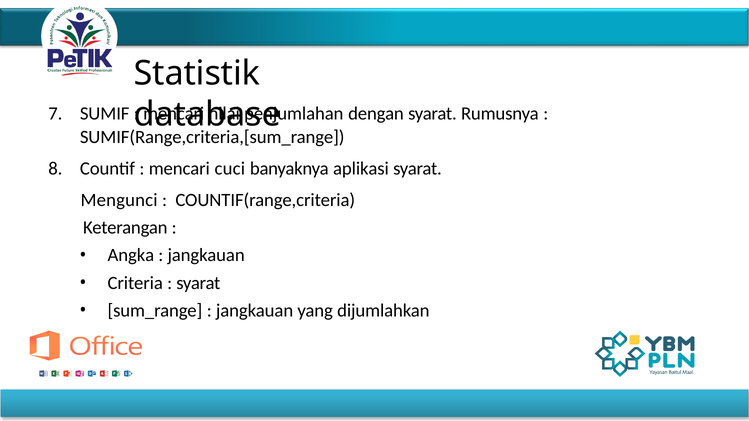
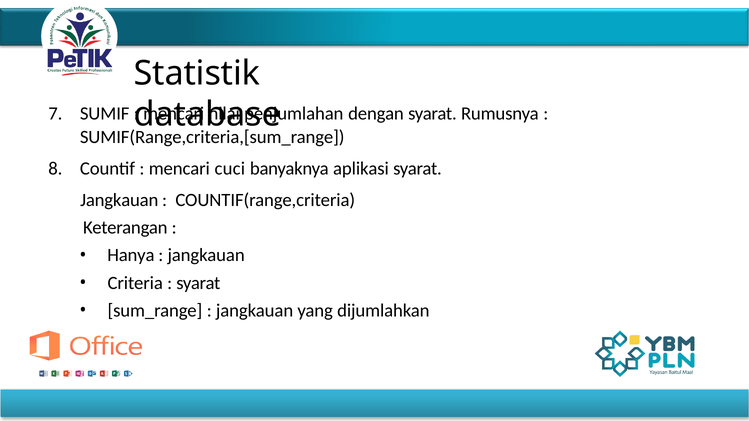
Mengunci at (119, 200): Mengunci -> Jangkauan
Angka: Angka -> Hanya
